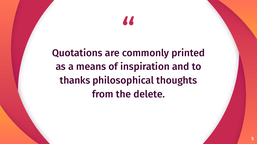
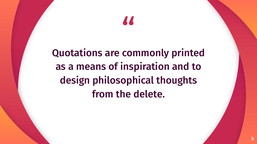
thanks: thanks -> design
